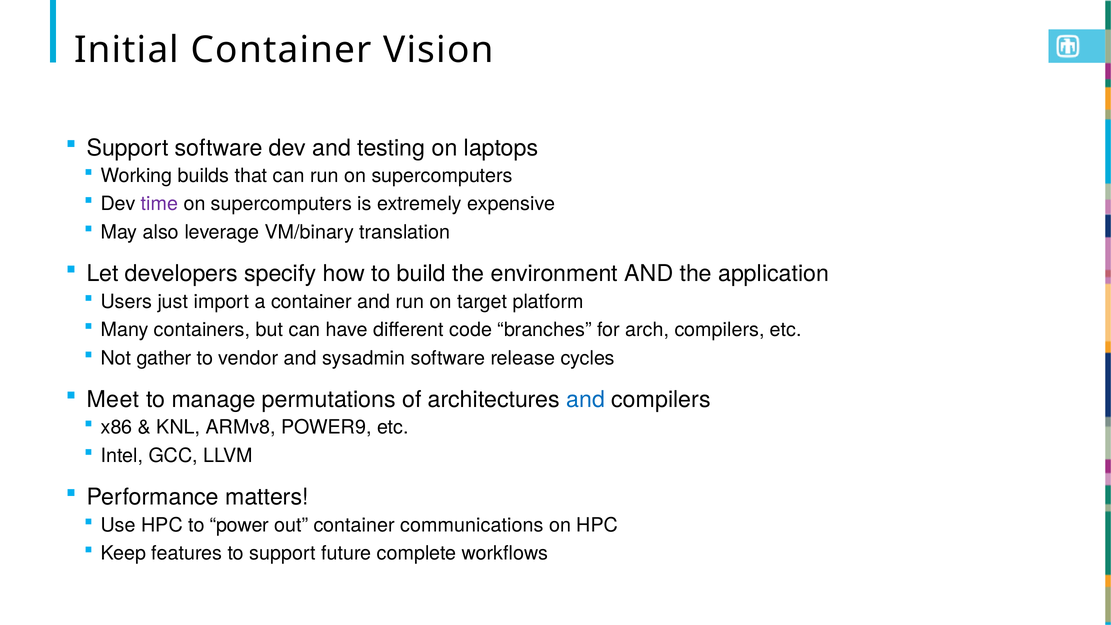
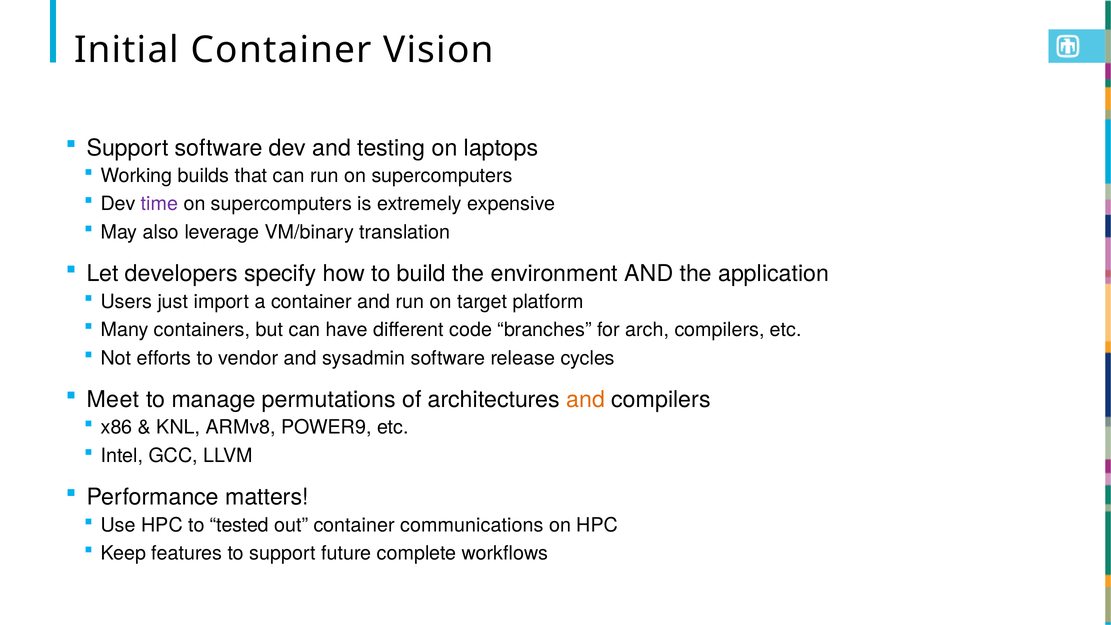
gather: gather -> efforts
and at (586, 400) colour: blue -> orange
power: power -> tested
